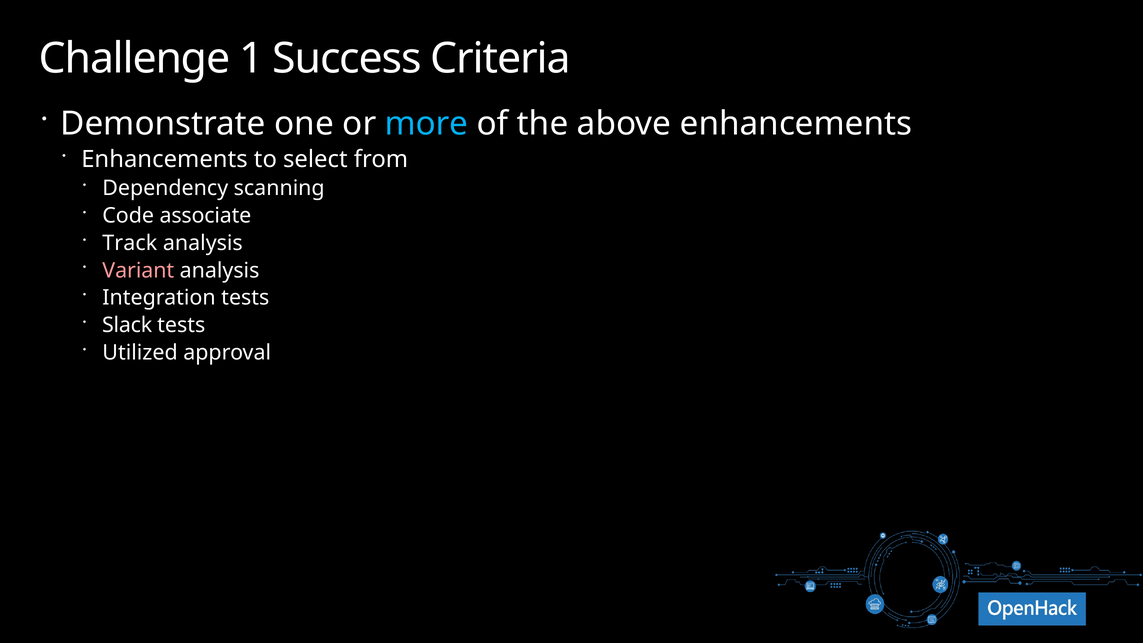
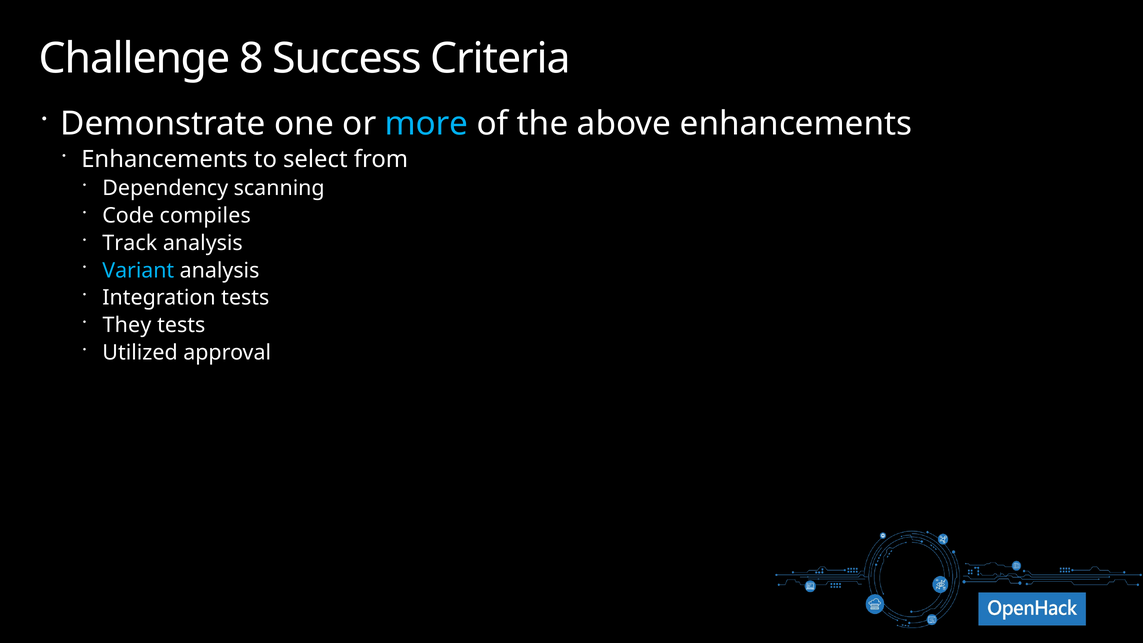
1: 1 -> 8
associate: associate -> compiles
Variant colour: pink -> light blue
Slack: Slack -> They
